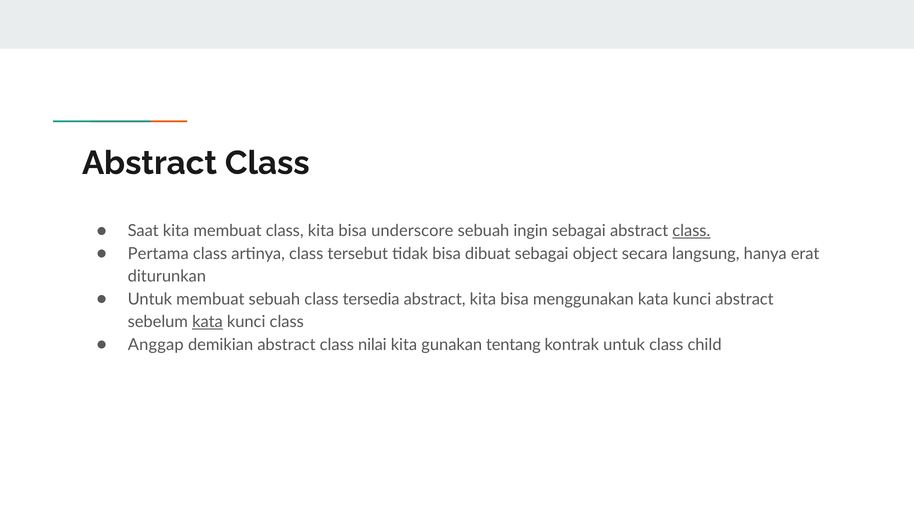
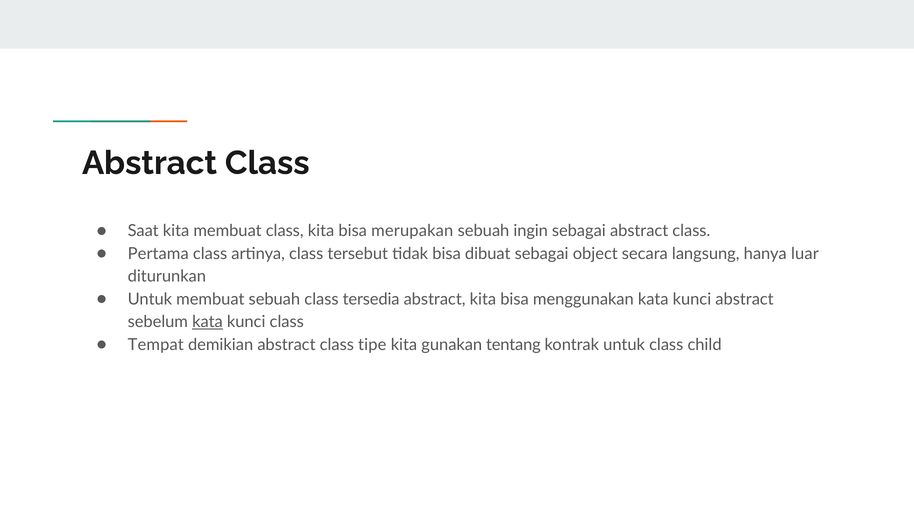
underscore: underscore -> merupakan
class at (691, 231) underline: present -> none
erat: erat -> luar
Anggap: Anggap -> Tempat
nilai: nilai -> tipe
